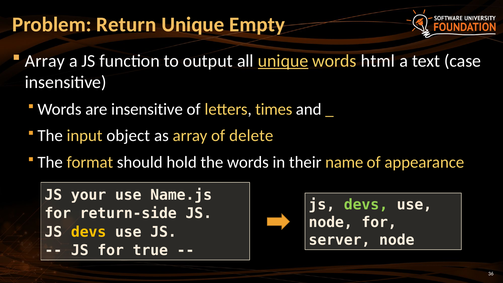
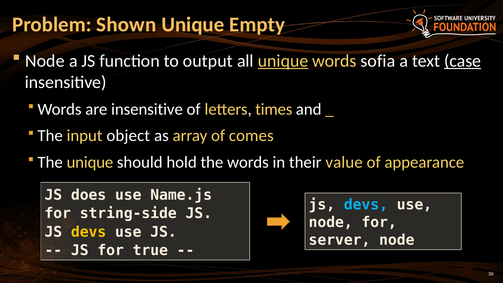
Return: Return -> Shown
Array at (45, 61): Array -> Node
html: html -> sofia
case underline: none -> present
delete: delete -> comes
The format: format -> unique
name: name -> value
your: your -> does
devs at (366, 205) colour: light green -> light blue
return-side: return-side -> string-side
